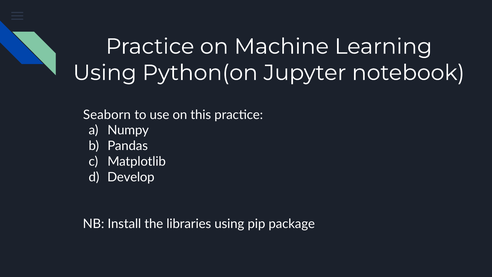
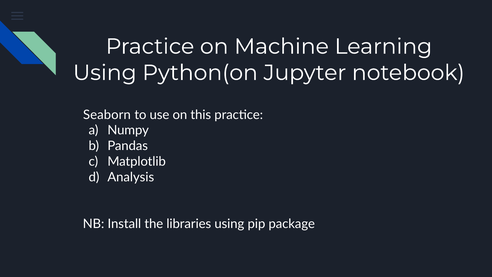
Develop: Develop -> Analysis
